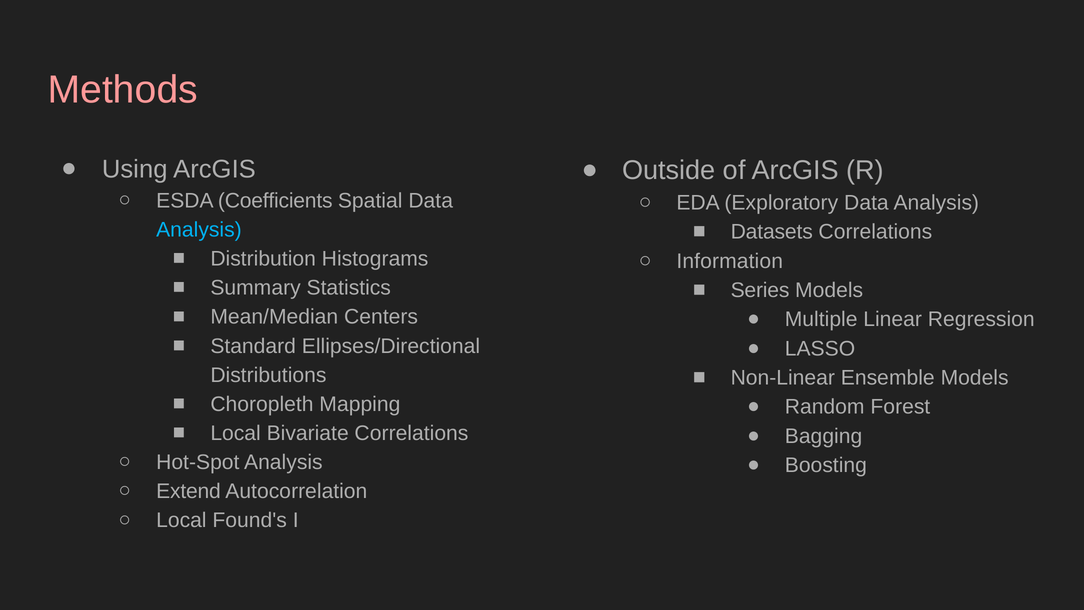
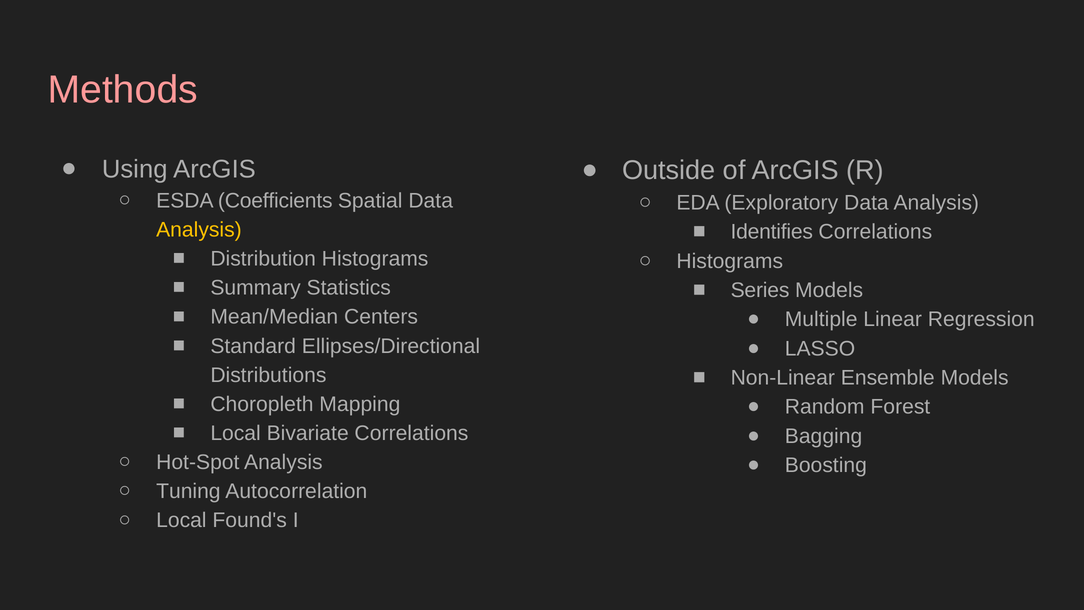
Analysis at (199, 230) colour: light blue -> yellow
Datasets: Datasets -> Identifies
Information at (730, 261): Information -> Histograms
Extend: Extend -> Tuning
